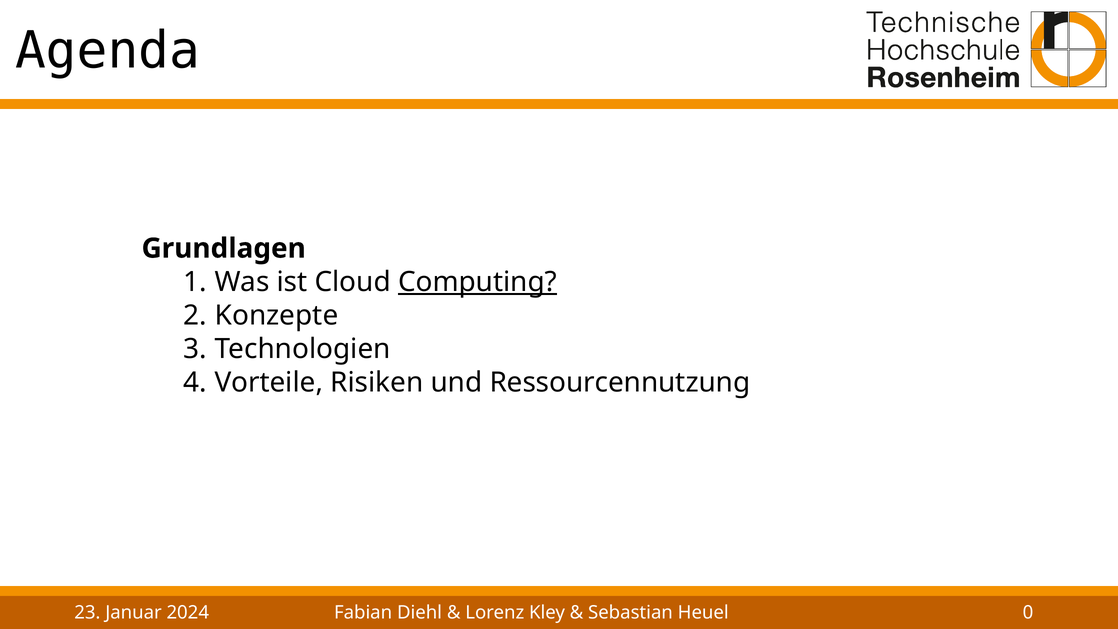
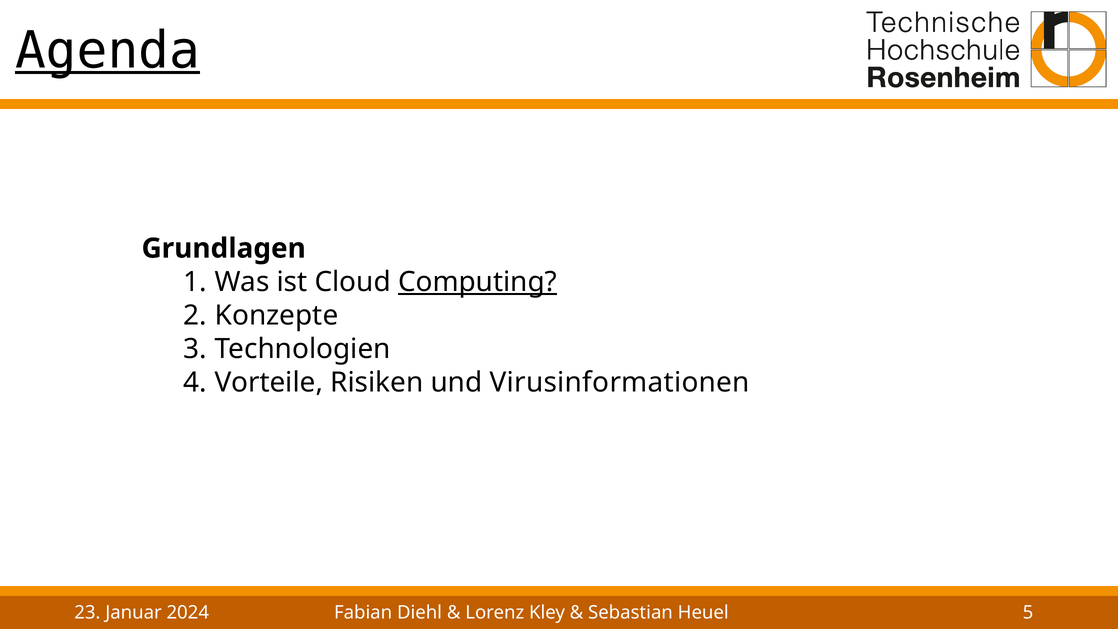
Agenda underline: none -> present
Ressourcennutzung: Ressourcennutzung -> Virusinformationen
0: 0 -> 5
